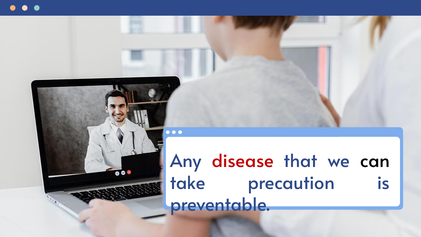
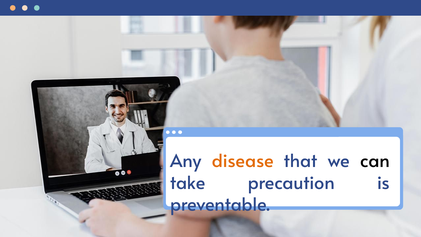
disease colour: red -> orange
